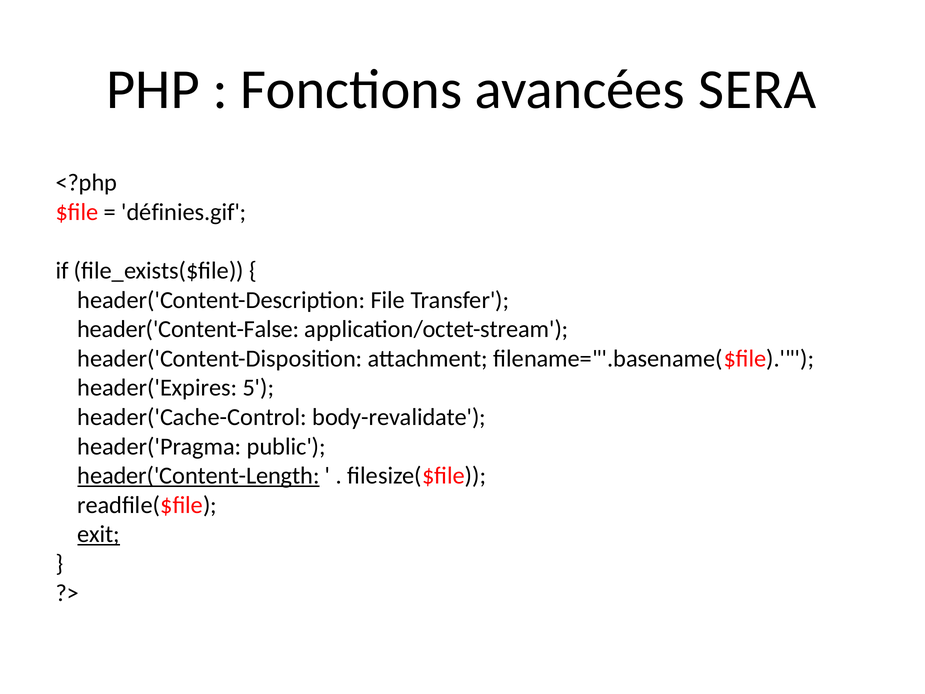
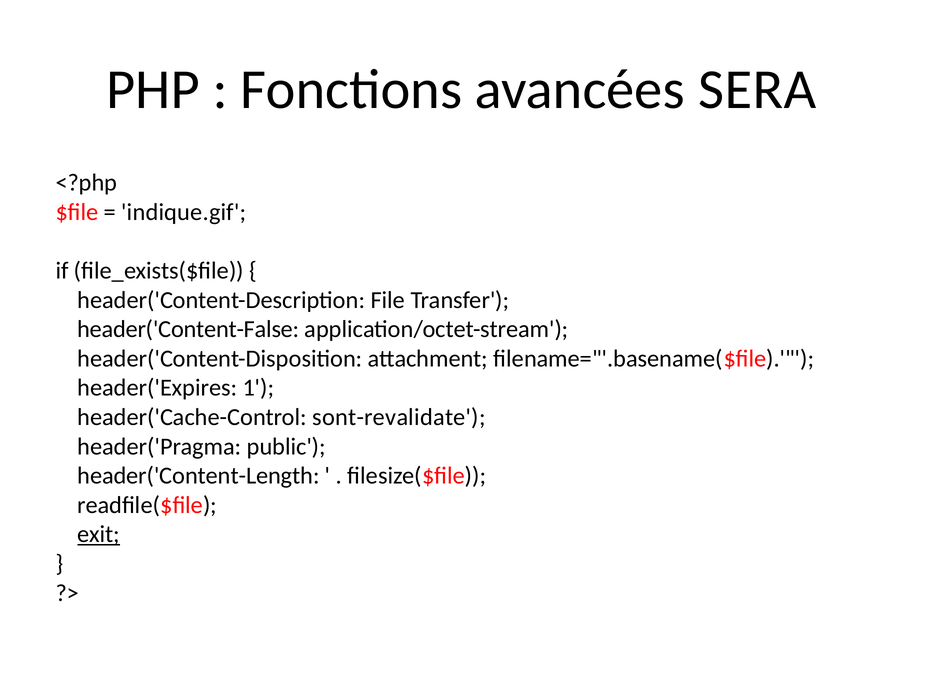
définies.gif: définies.gif -> indique.gif
5: 5 -> 1
body-revalidate: body-revalidate -> sont-revalidate
header('Content-Length underline: present -> none
